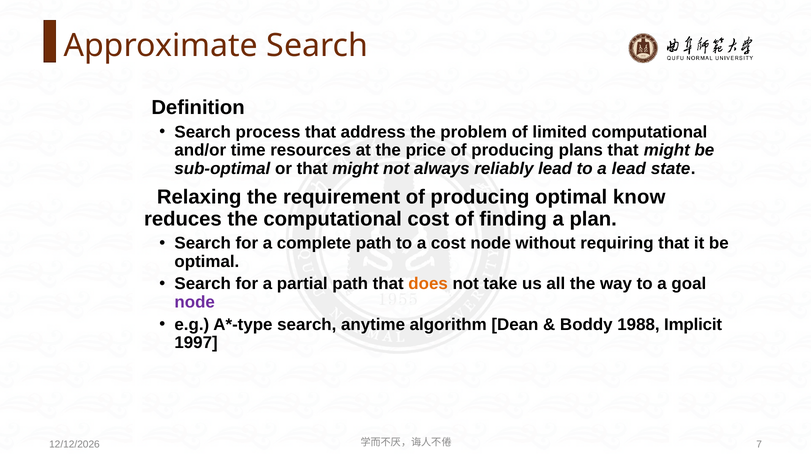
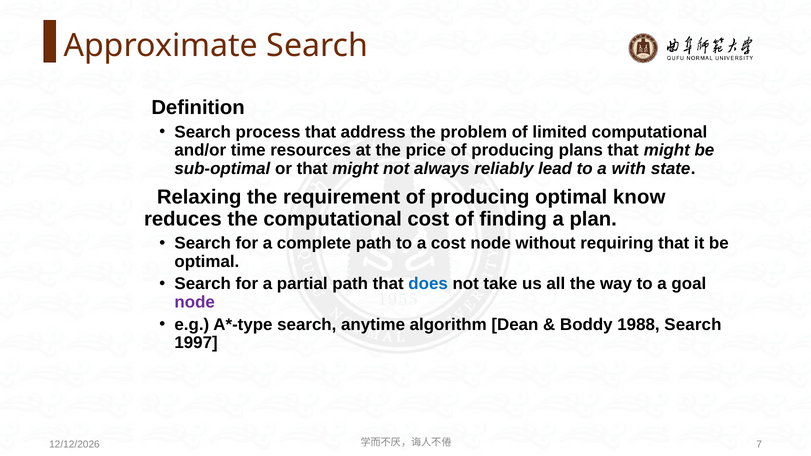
a lead: lead -> with
does colour: orange -> blue
1988 Implicit: Implicit -> Search
